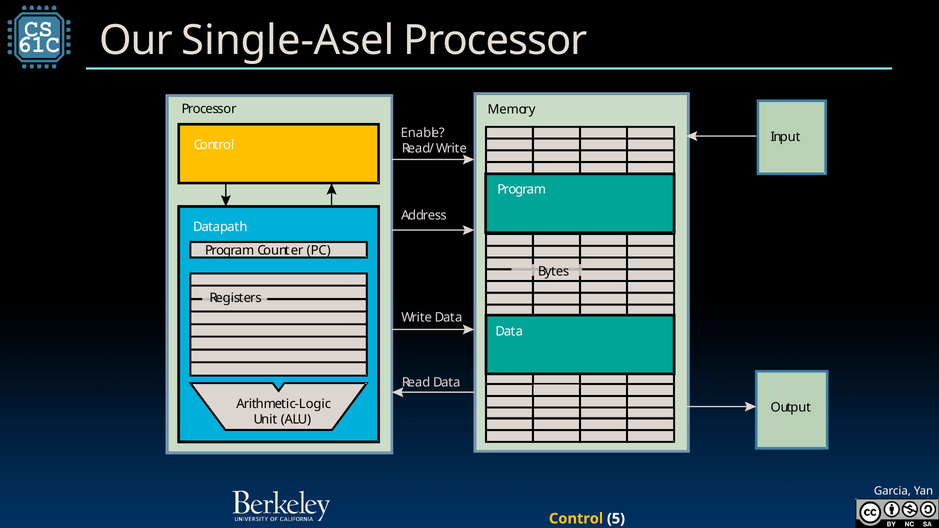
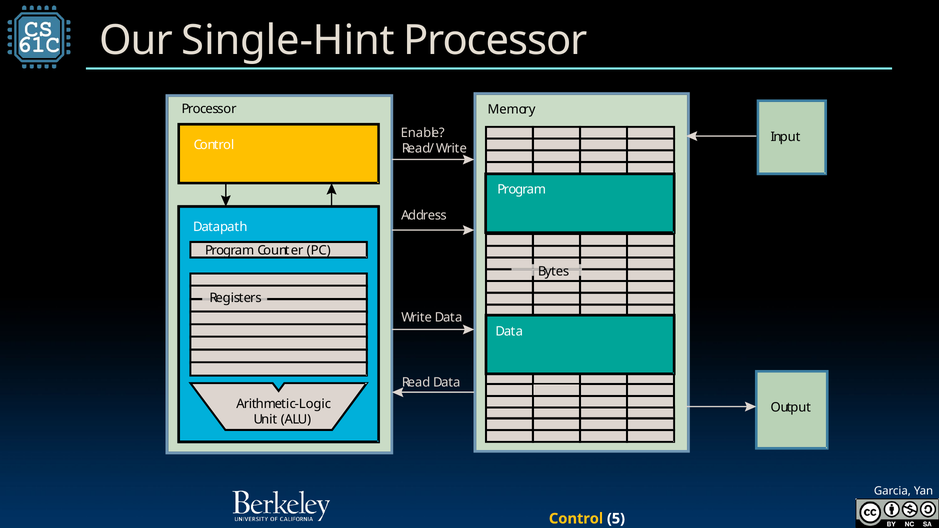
Single-Asel: Single-Asel -> Single-Hint
